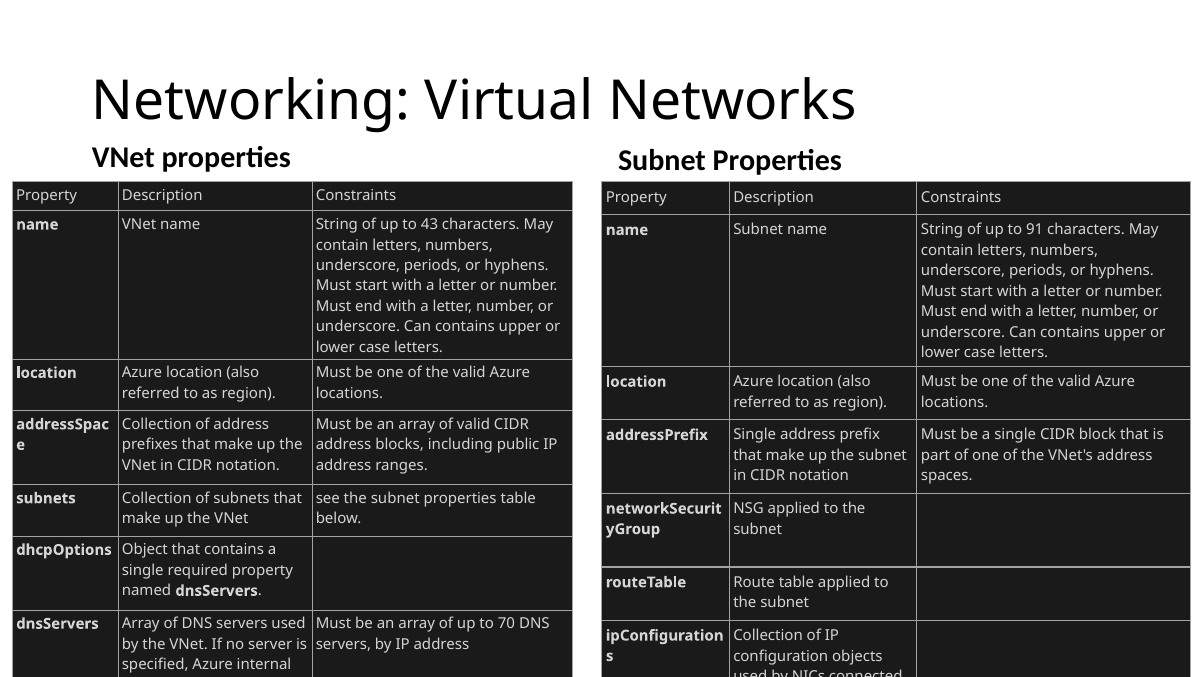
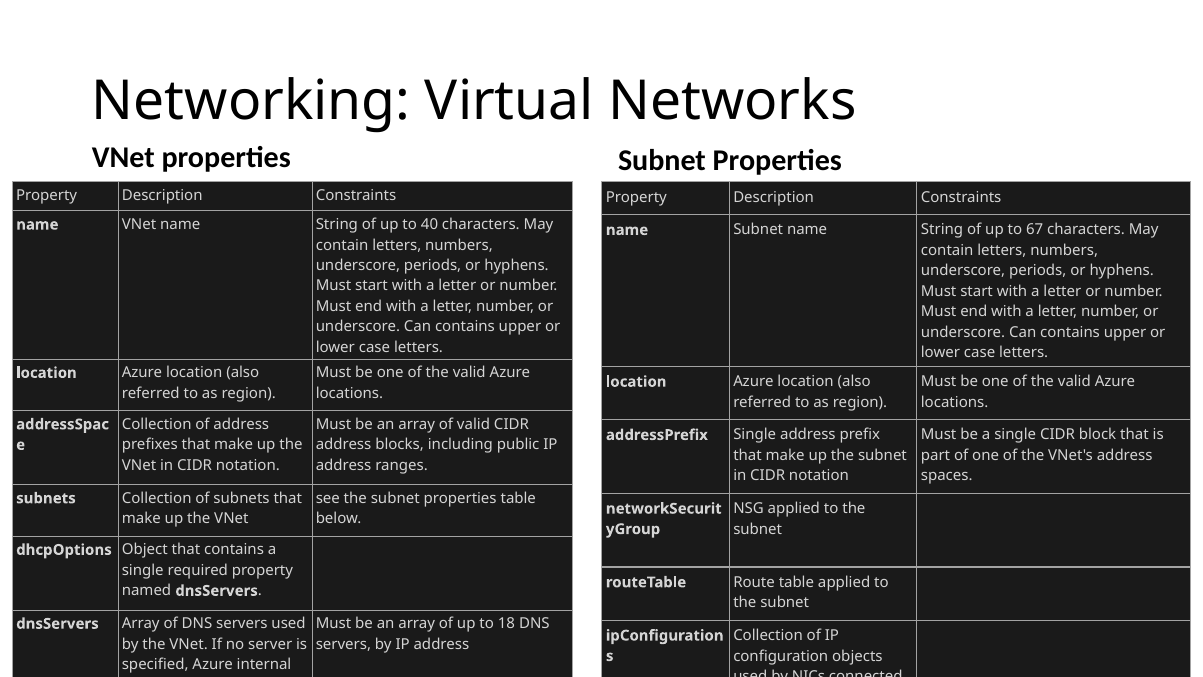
43: 43 -> 40
91: 91 -> 67
70: 70 -> 18
